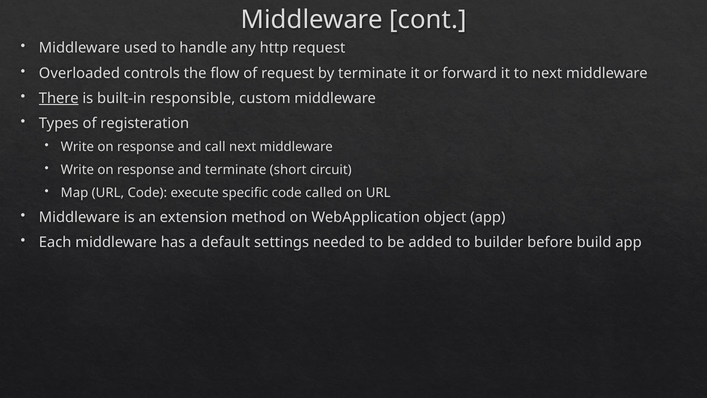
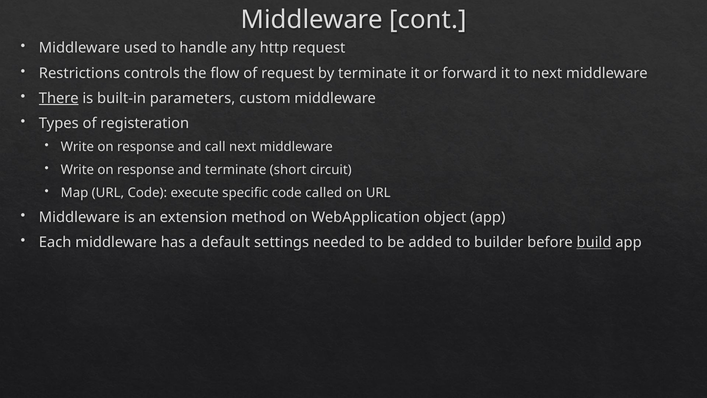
Overloaded: Overloaded -> Restrictions
responsible: responsible -> parameters
build underline: none -> present
